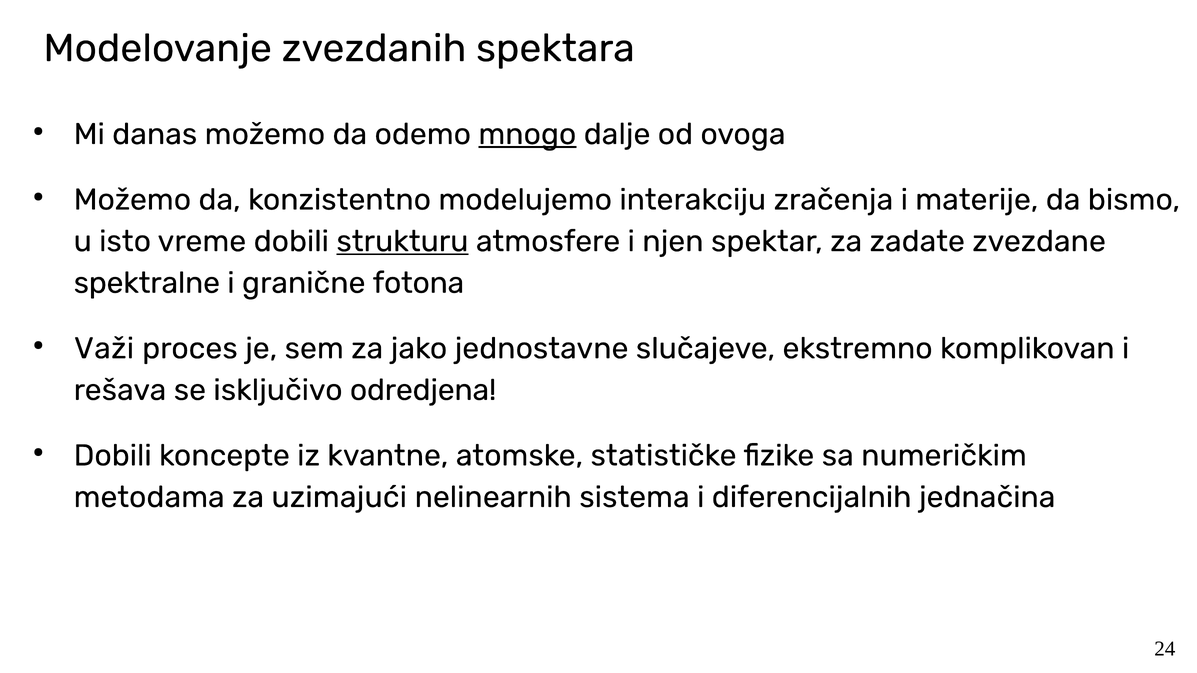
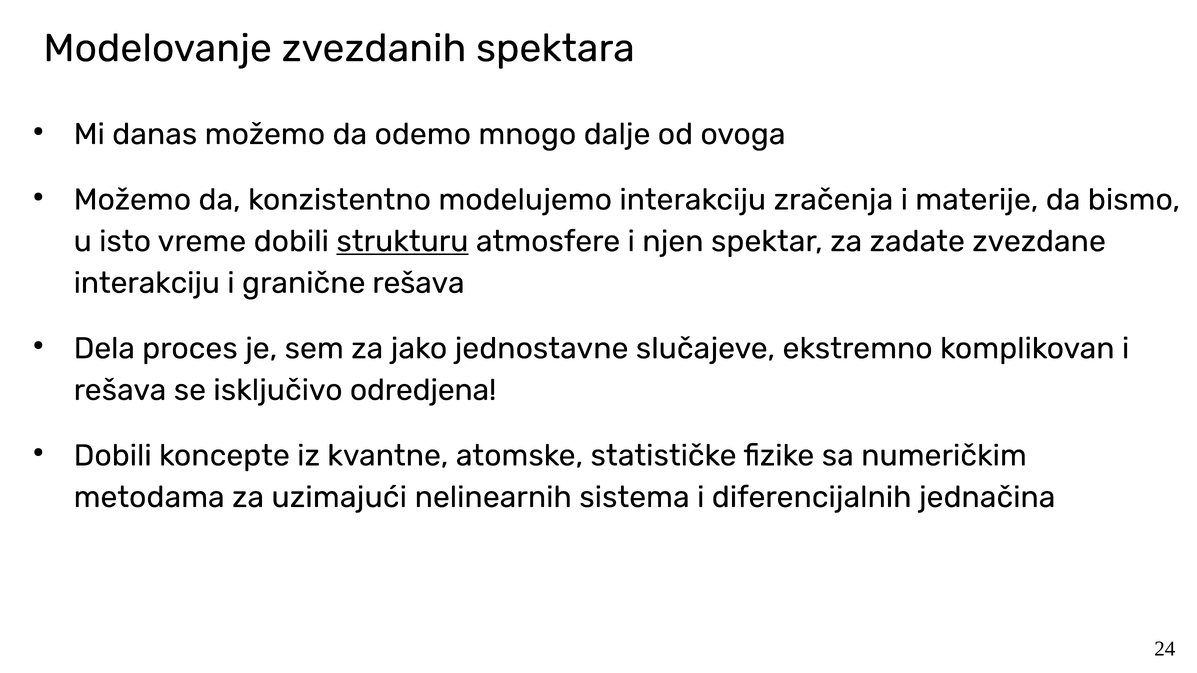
mnogo underline: present -> none
spektralne at (147, 283): spektralne -> interakciju
granične fotona: fotona -> rešava
Važi: Važi -> Dela
